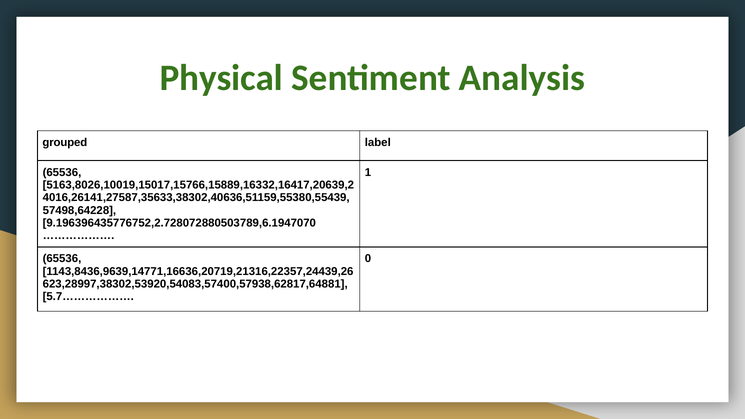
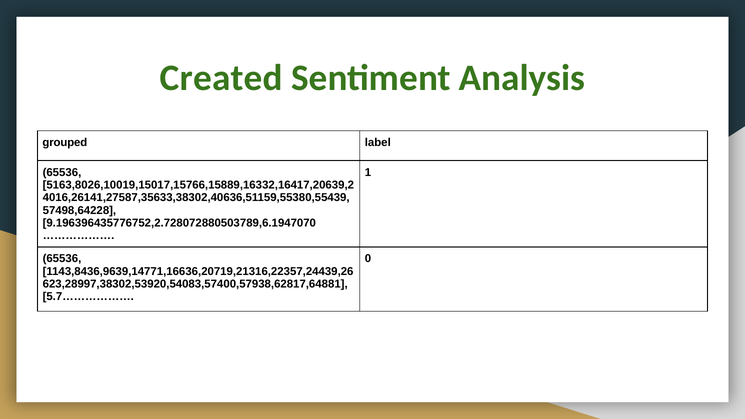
Physical: Physical -> Created
